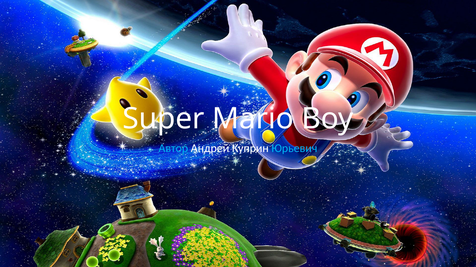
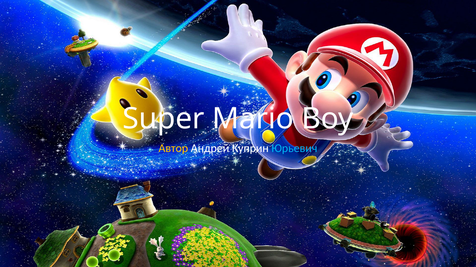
Автор colour: light blue -> yellow
